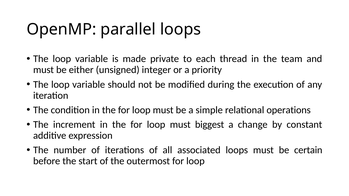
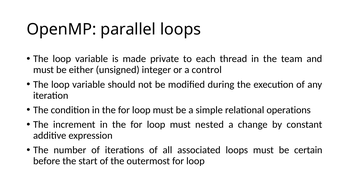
priority: priority -> control
biggest: biggest -> nested
